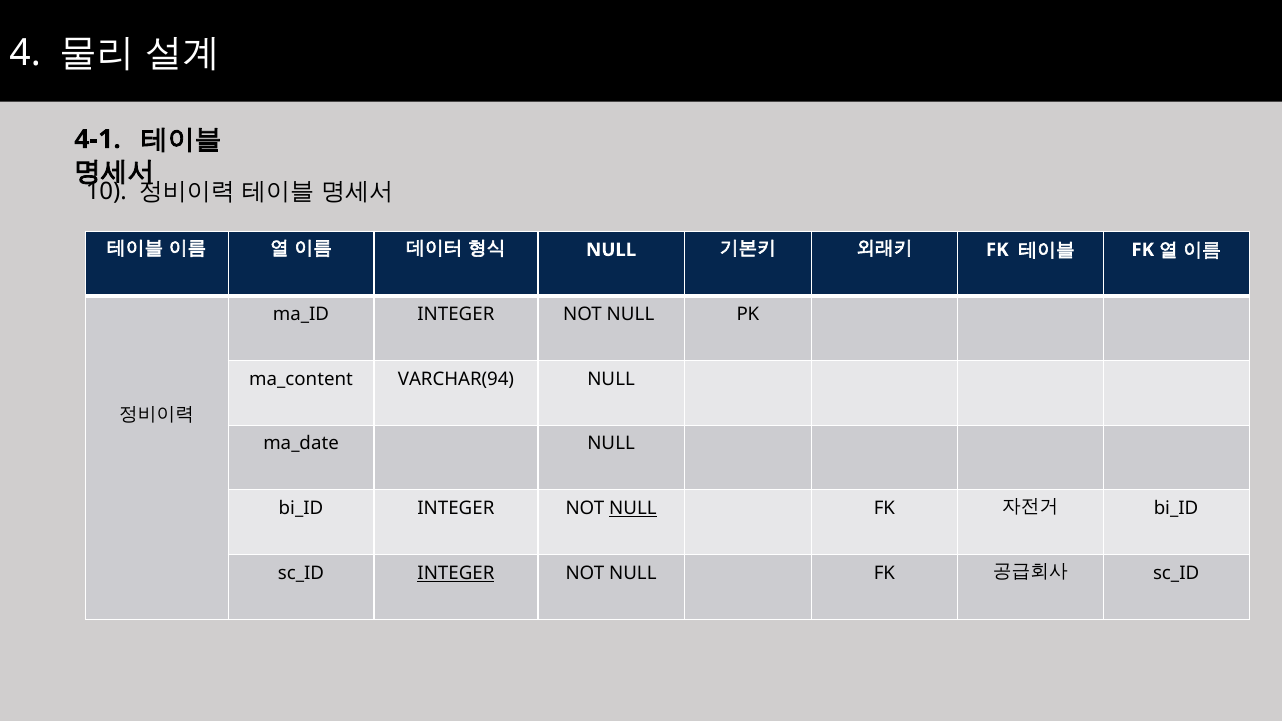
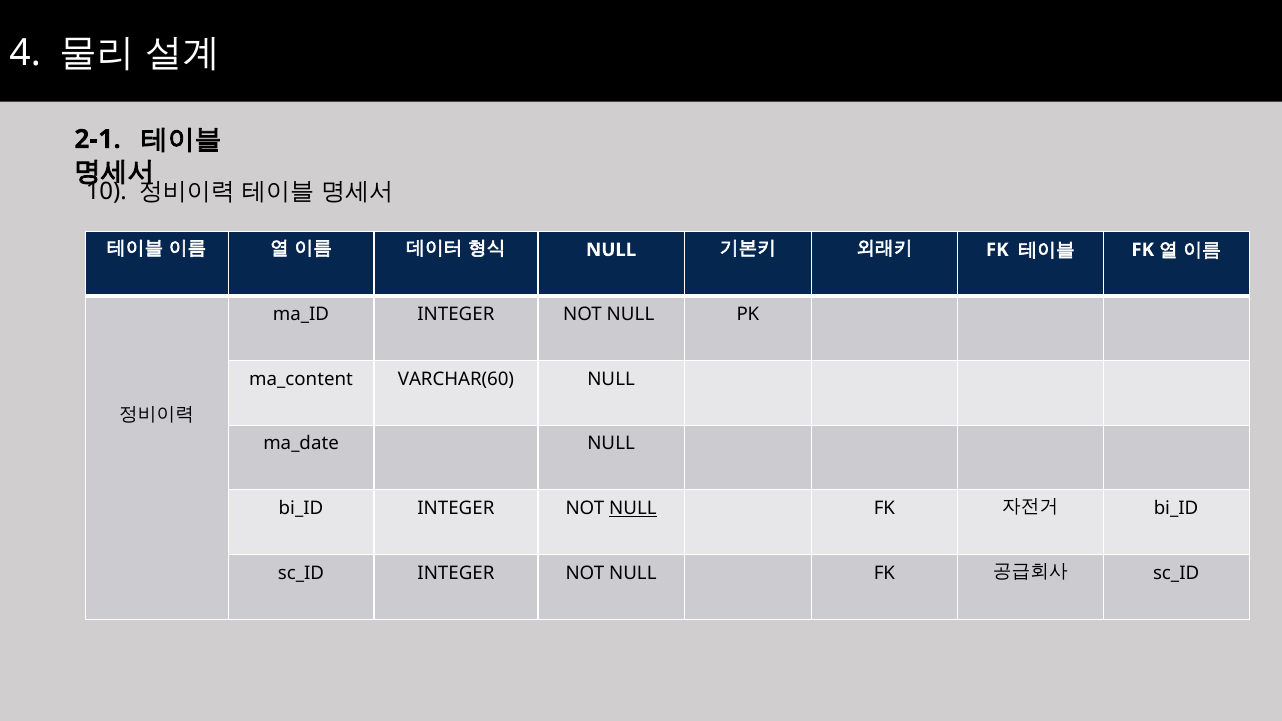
4-1: 4-1 -> 2-1
VARCHAR(94: VARCHAR(94 -> VARCHAR(60
INTEGER at (456, 573) underline: present -> none
